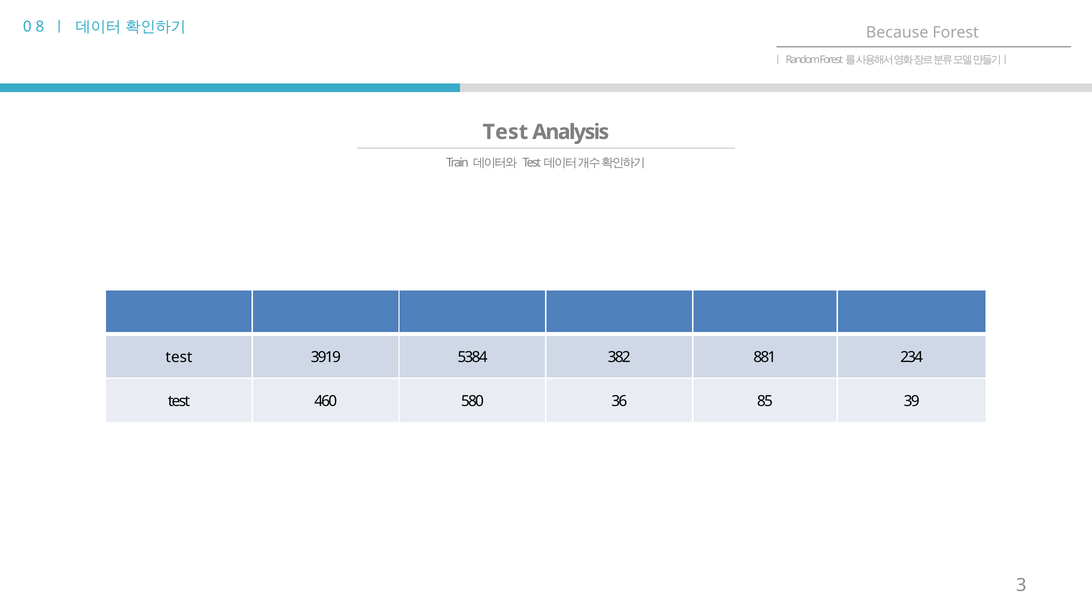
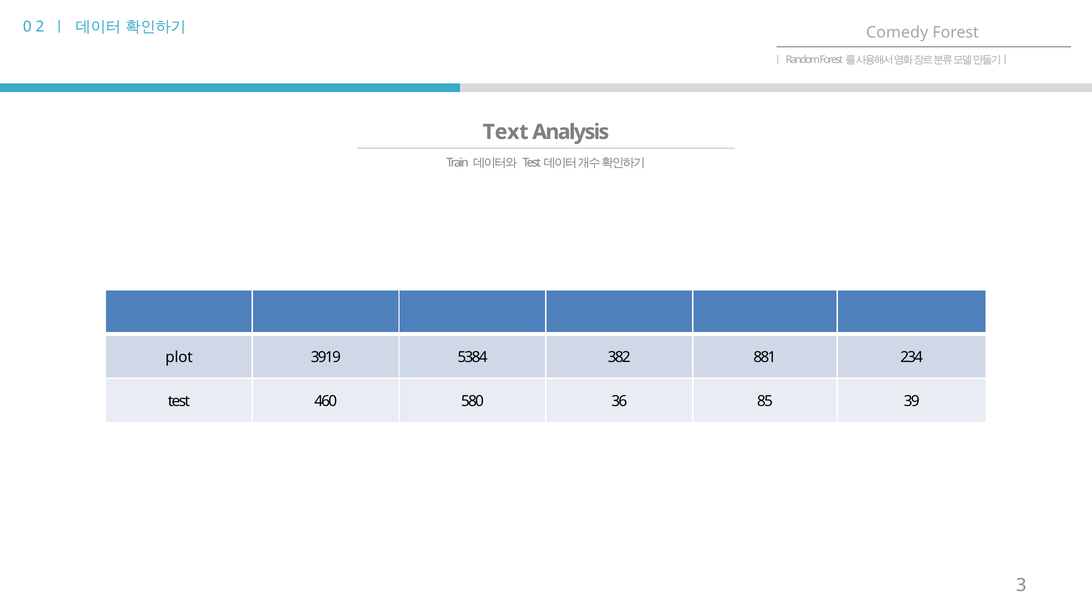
8: 8 -> 2
Because: Because -> Comedy
Test at (505, 132): Test -> Text
test at (179, 357): test -> plot
